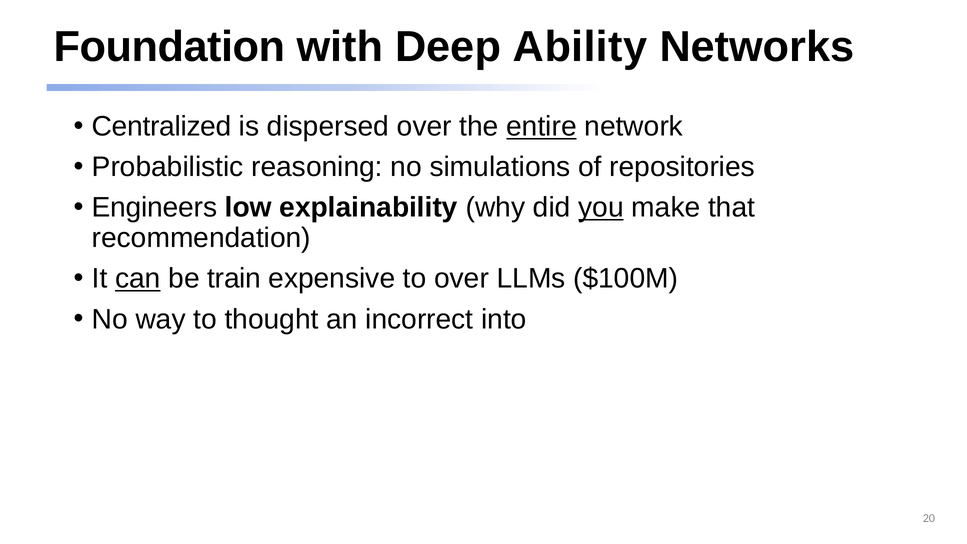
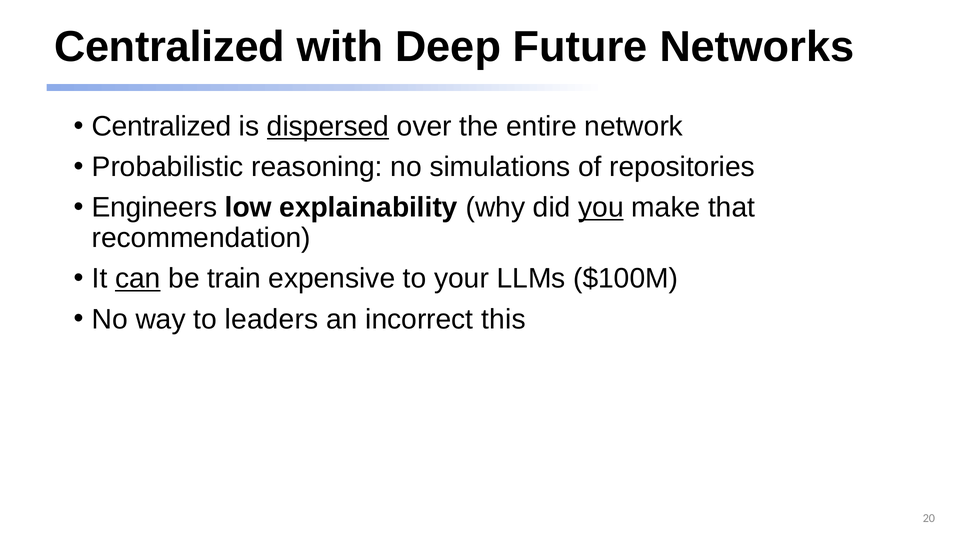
Foundation at (170, 47): Foundation -> Centralized
Ability: Ability -> Future
dispersed underline: none -> present
entire underline: present -> none
to over: over -> your
thought: thought -> leaders
into: into -> this
